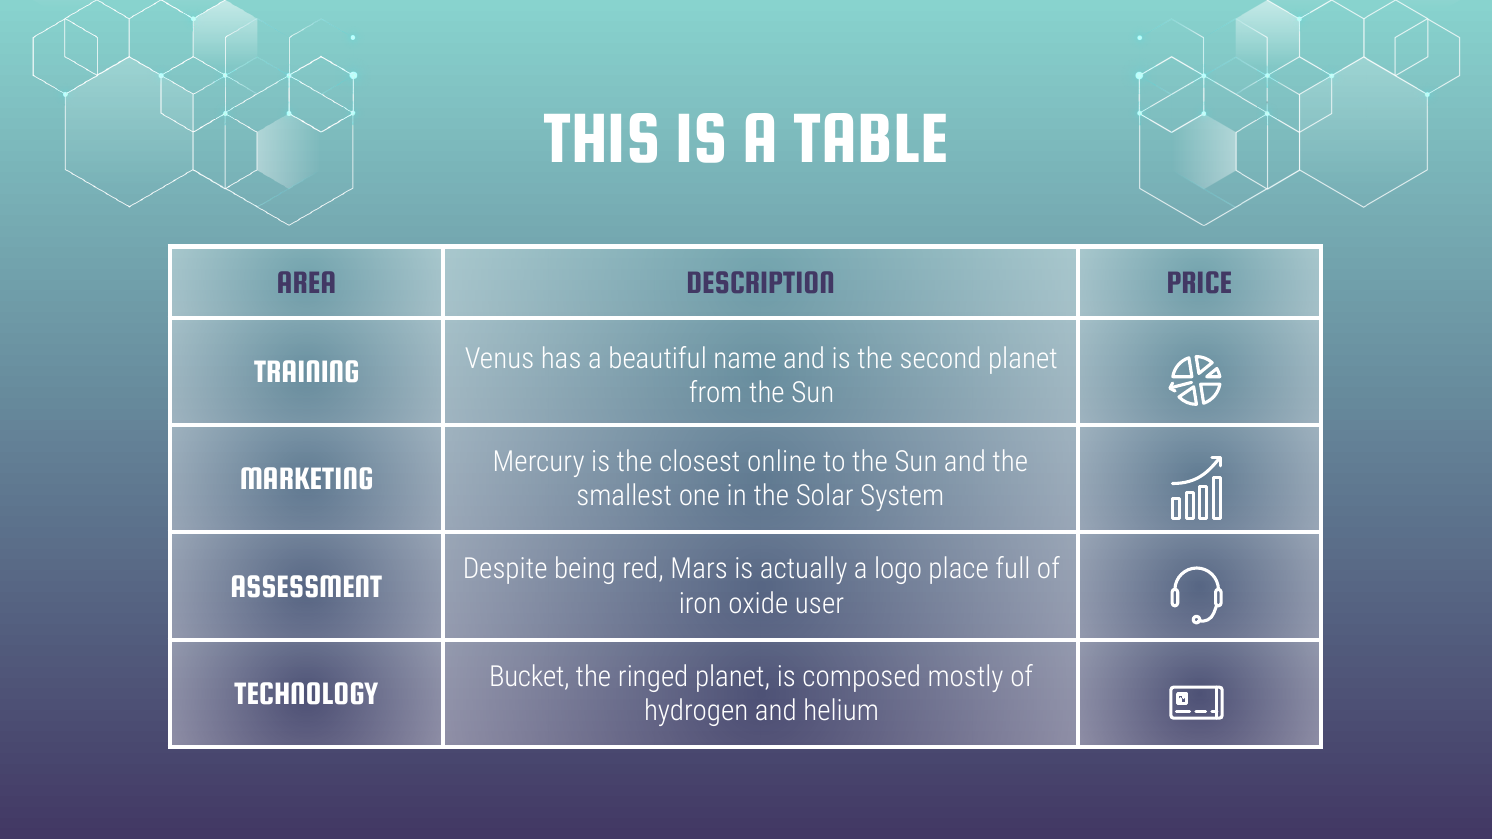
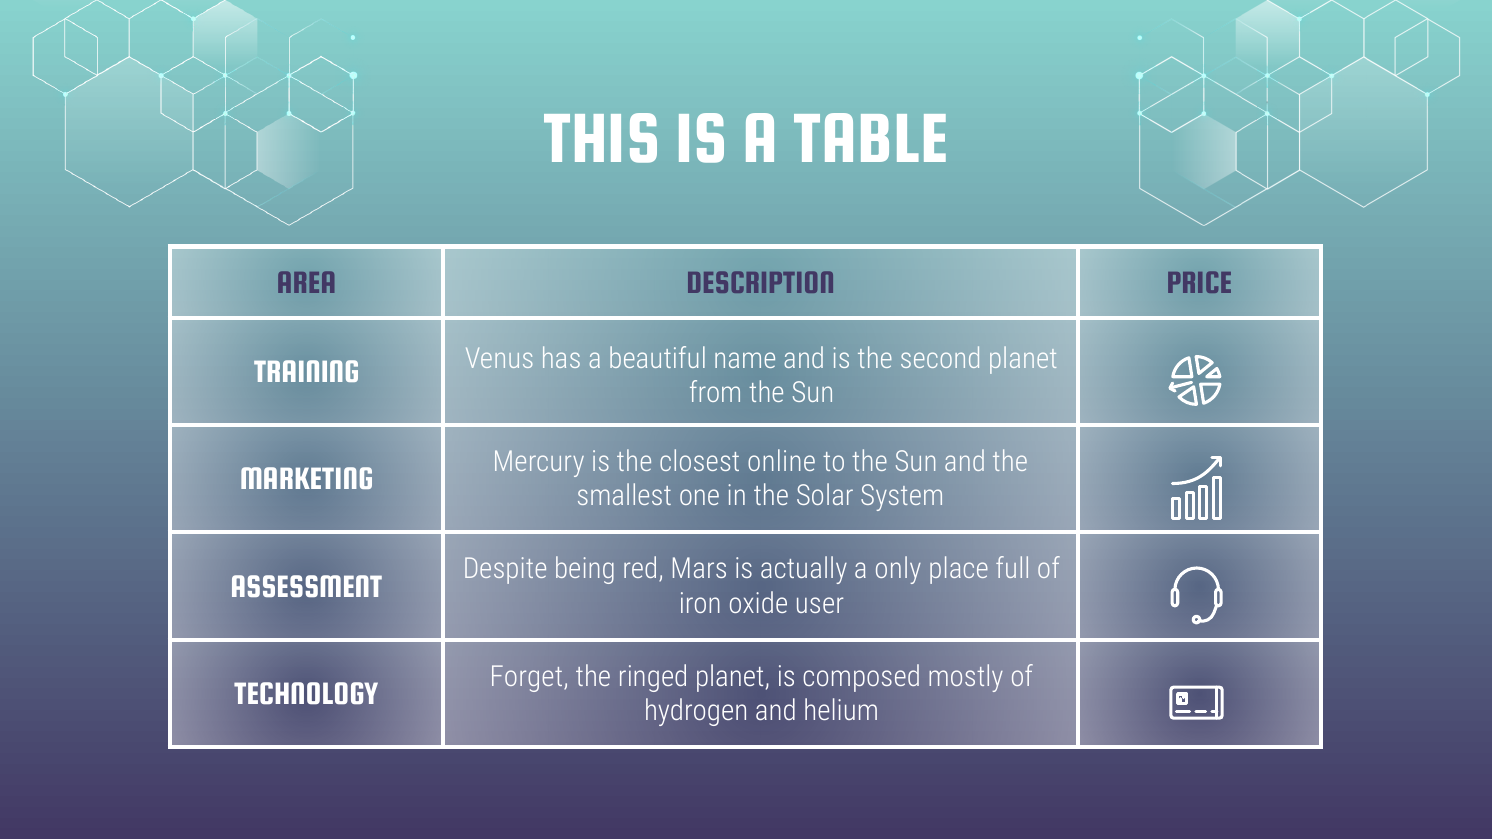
logo: logo -> only
Bucket: Bucket -> Forget
